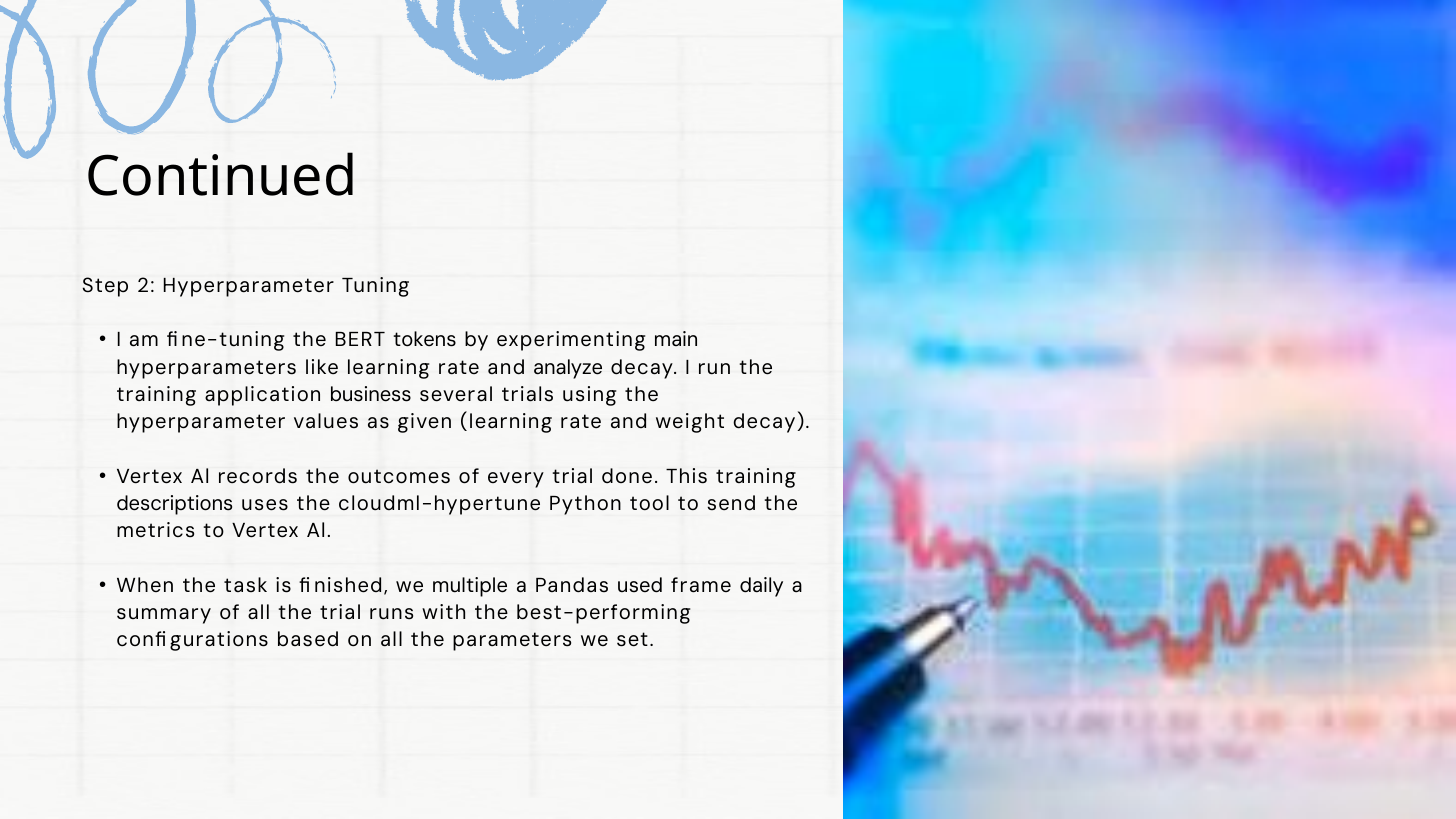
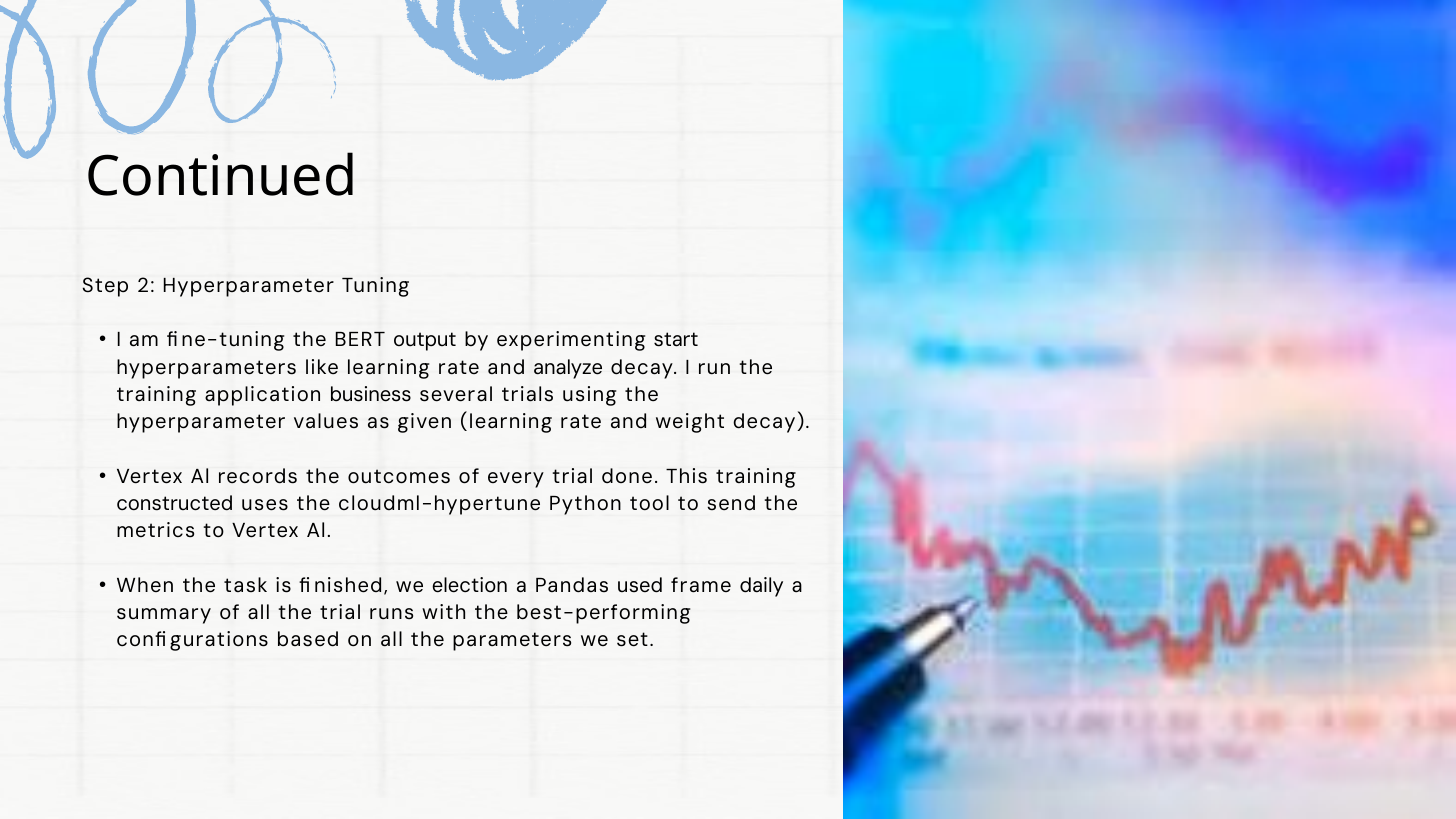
tokens: tokens -> output
main: main -> start
descriptions: descriptions -> constructed
multiple: multiple -> election
